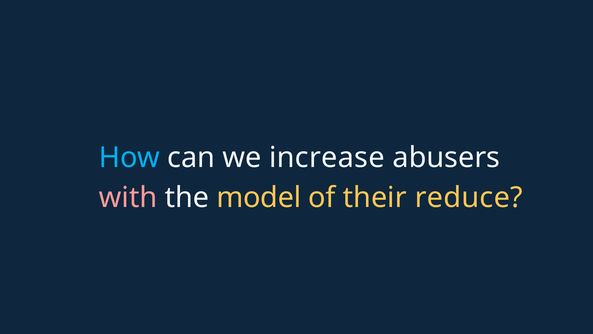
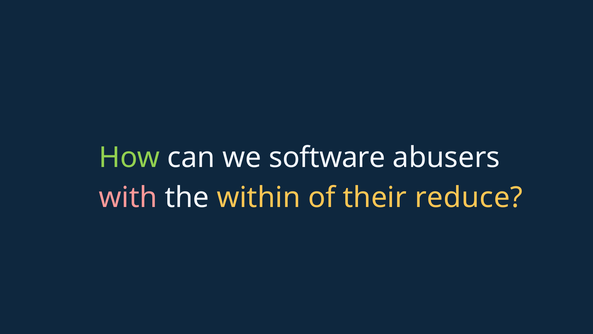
How colour: light blue -> light green
increase: increase -> software
model: model -> within
